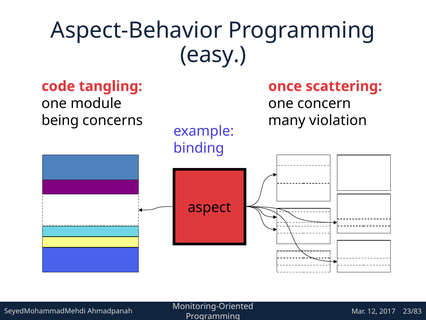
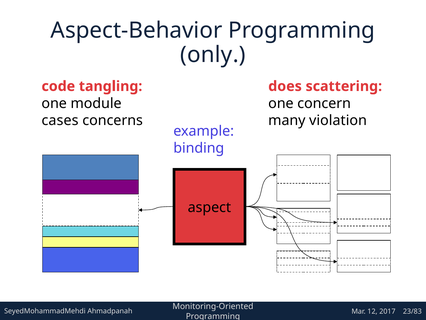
easy: easy -> only
once: once -> does
being: being -> cases
